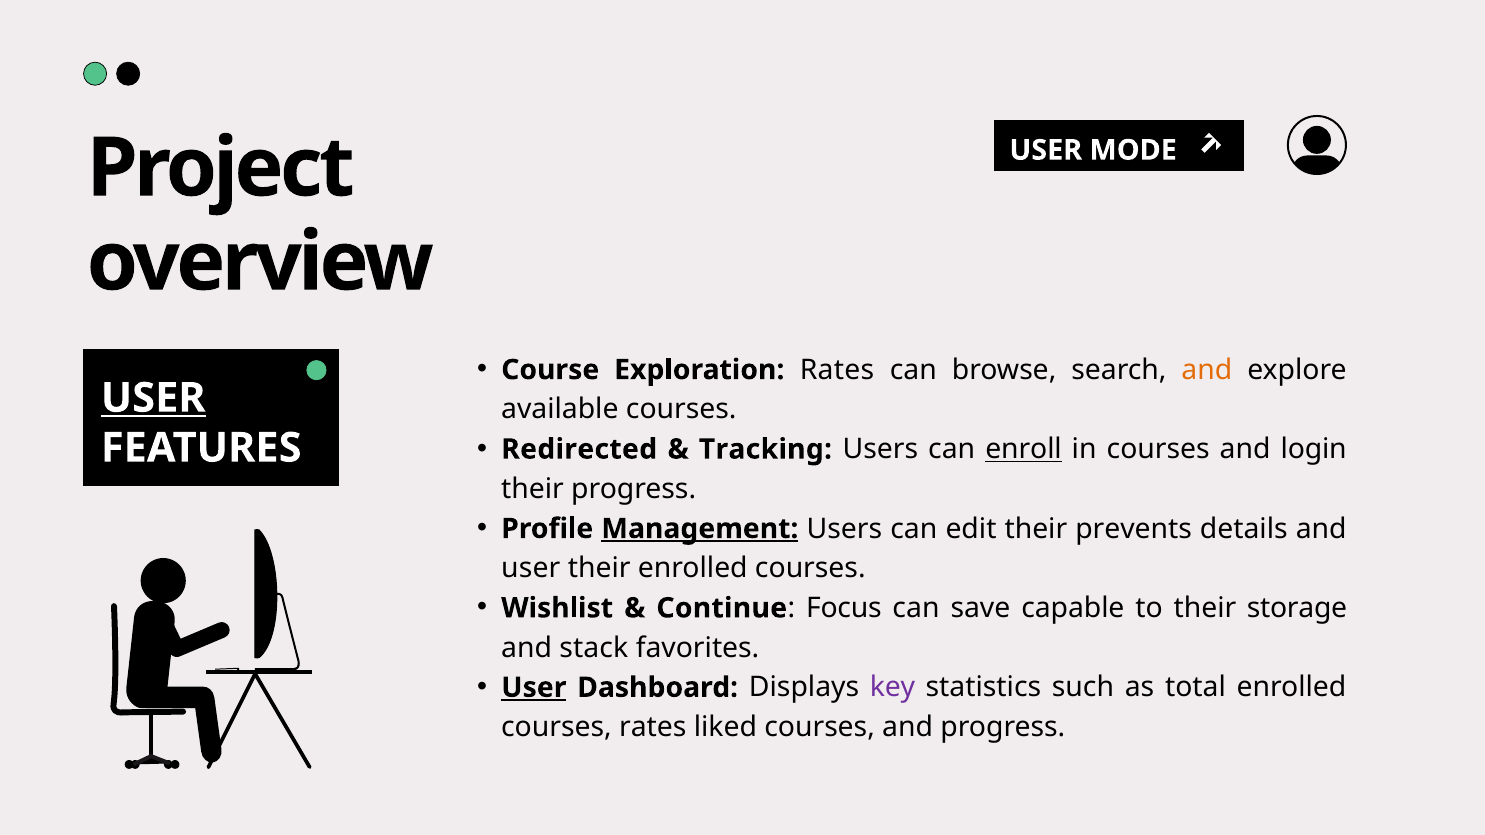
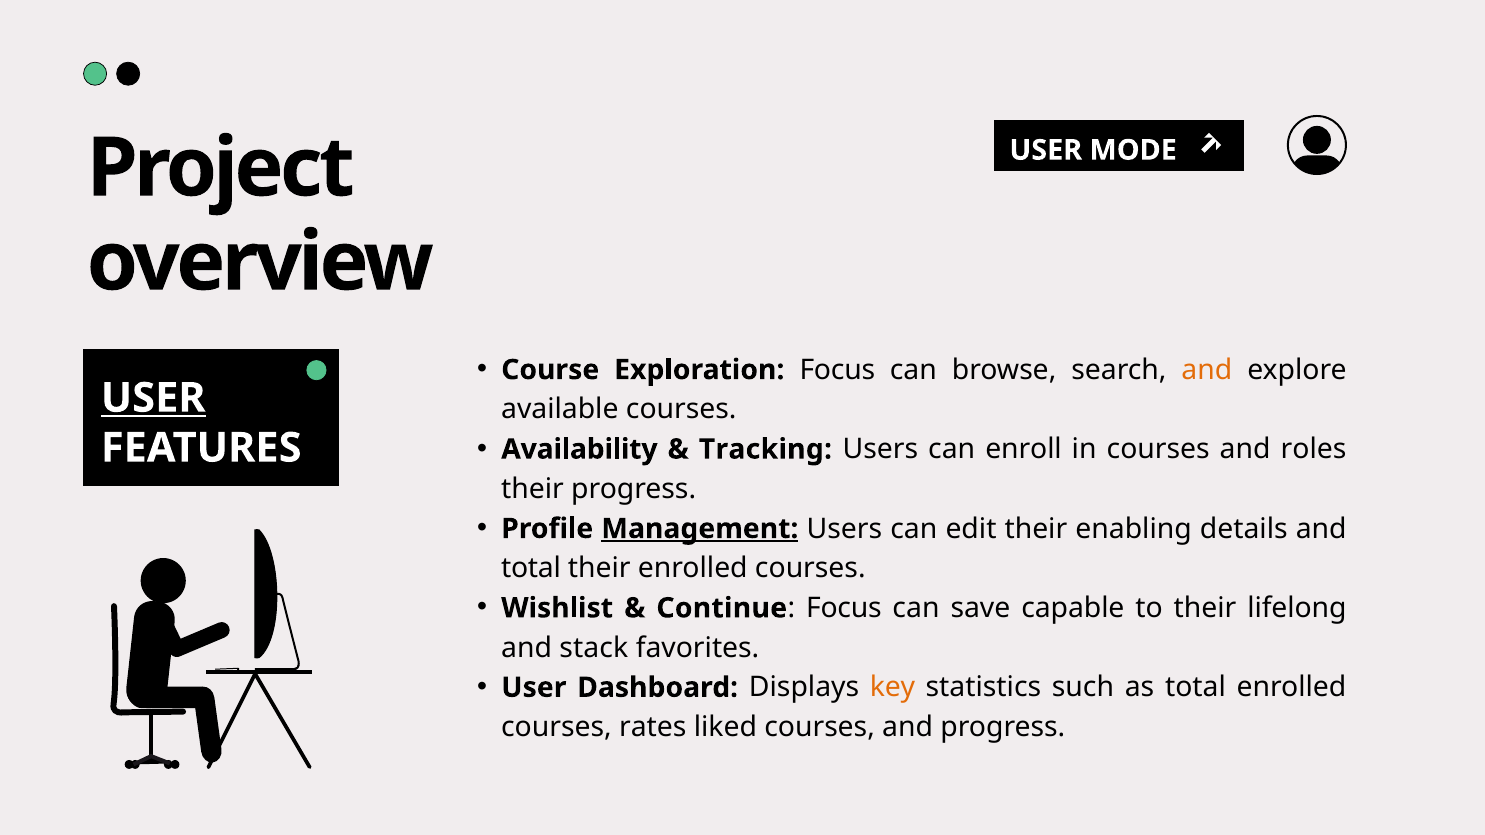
Exploration Rates: Rates -> Focus
Redirected: Redirected -> Availability
enroll underline: present -> none
login: login -> roles
prevents: prevents -> enabling
user at (531, 569): user -> total
storage: storage -> lifelong
User at (534, 688) underline: present -> none
key colour: purple -> orange
